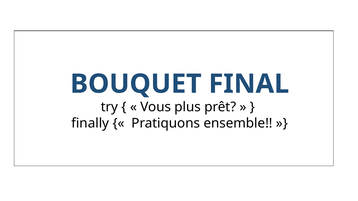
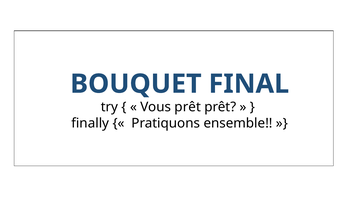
Vous plus: plus -> prêt
